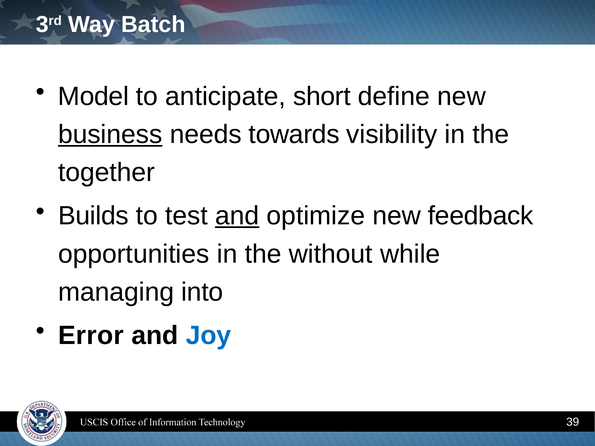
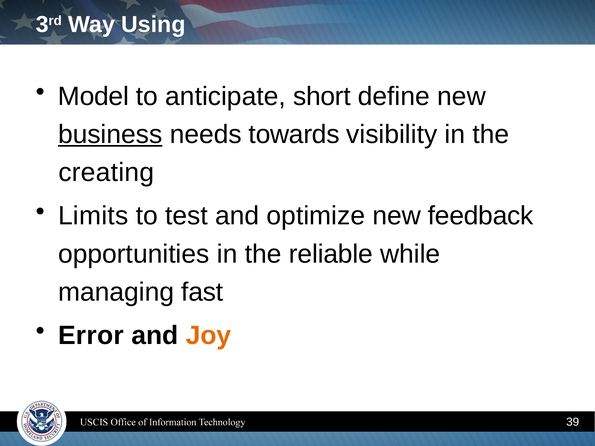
Batch: Batch -> Using
together: together -> creating
Builds: Builds -> Limits
and at (237, 216) underline: present -> none
without: without -> reliable
into: into -> fast
Joy colour: blue -> orange
